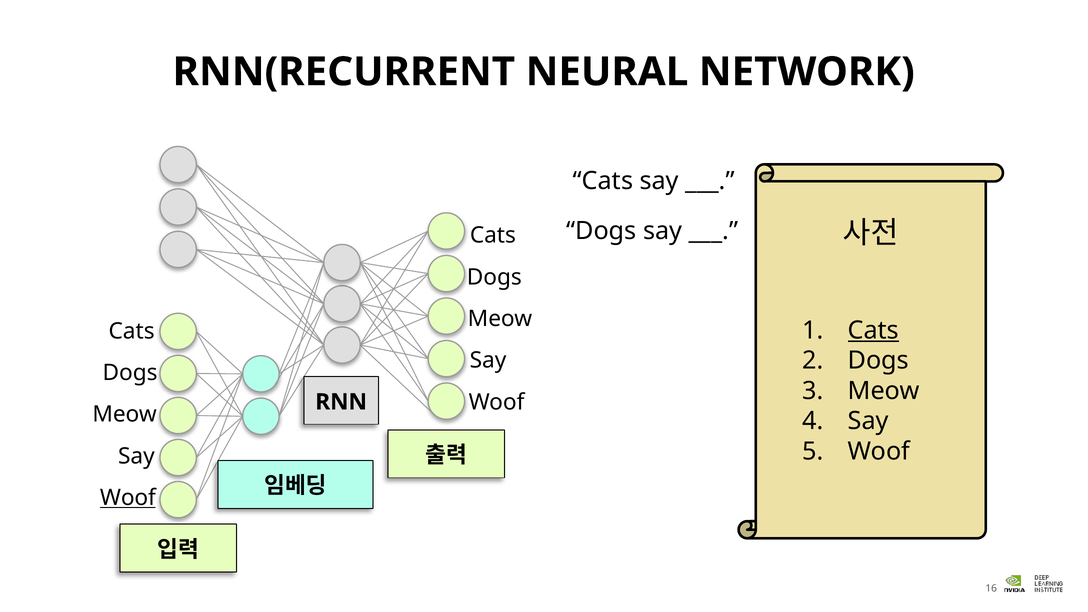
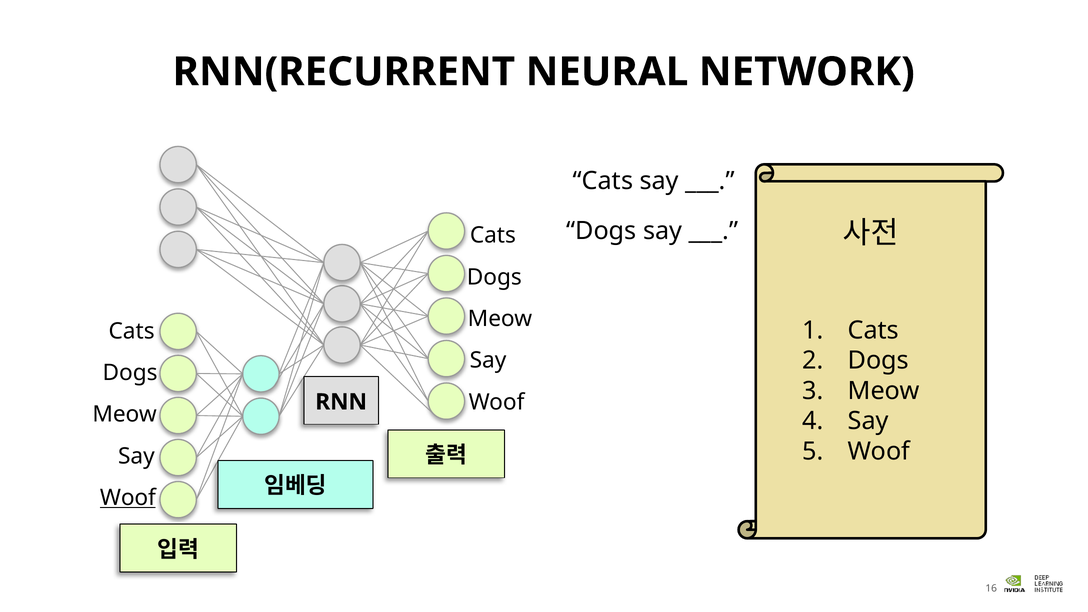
Cats at (873, 330) underline: present -> none
